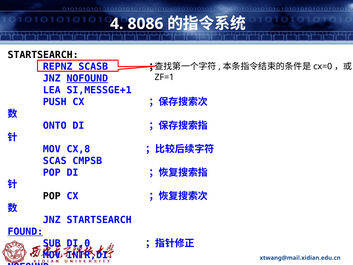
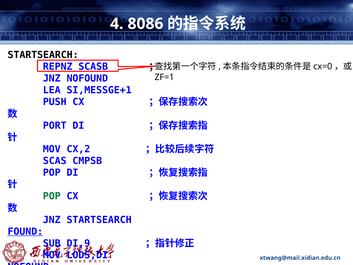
NOFOUND at (87, 78) underline: present -> none
ONTO: ONTO -> PORT
CX,8: CX,8 -> CX,2
POP at (52, 196) colour: black -> green
DI,0: DI,0 -> DI,9
INTR,DI: INTR,DI -> LODS,DI
